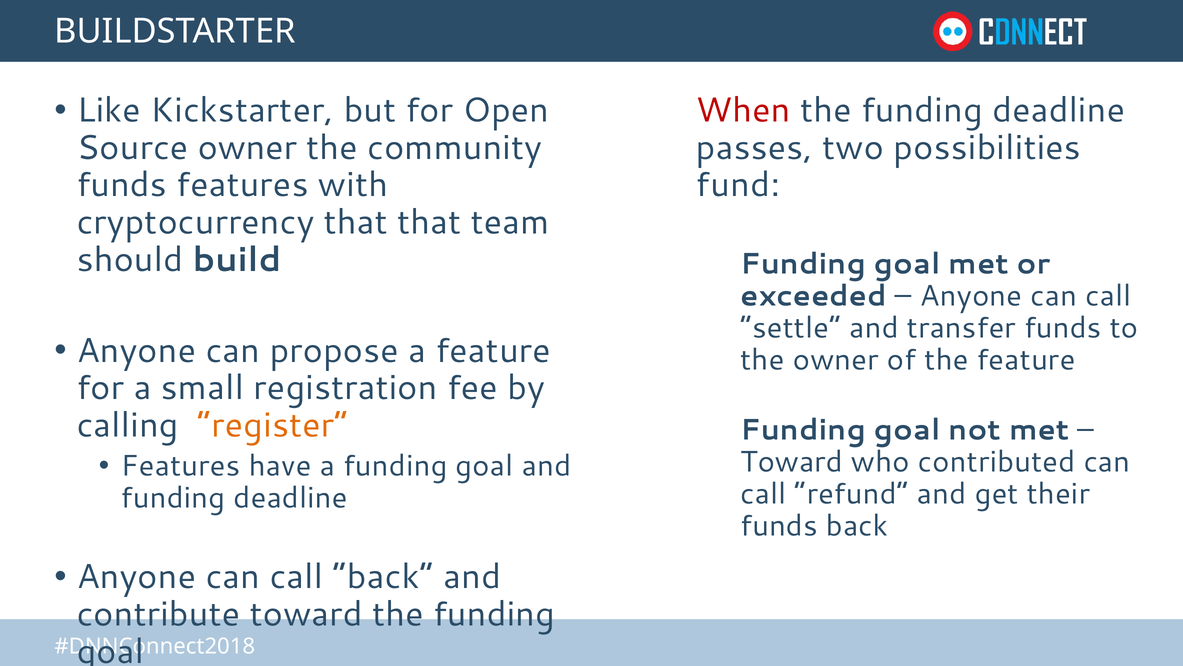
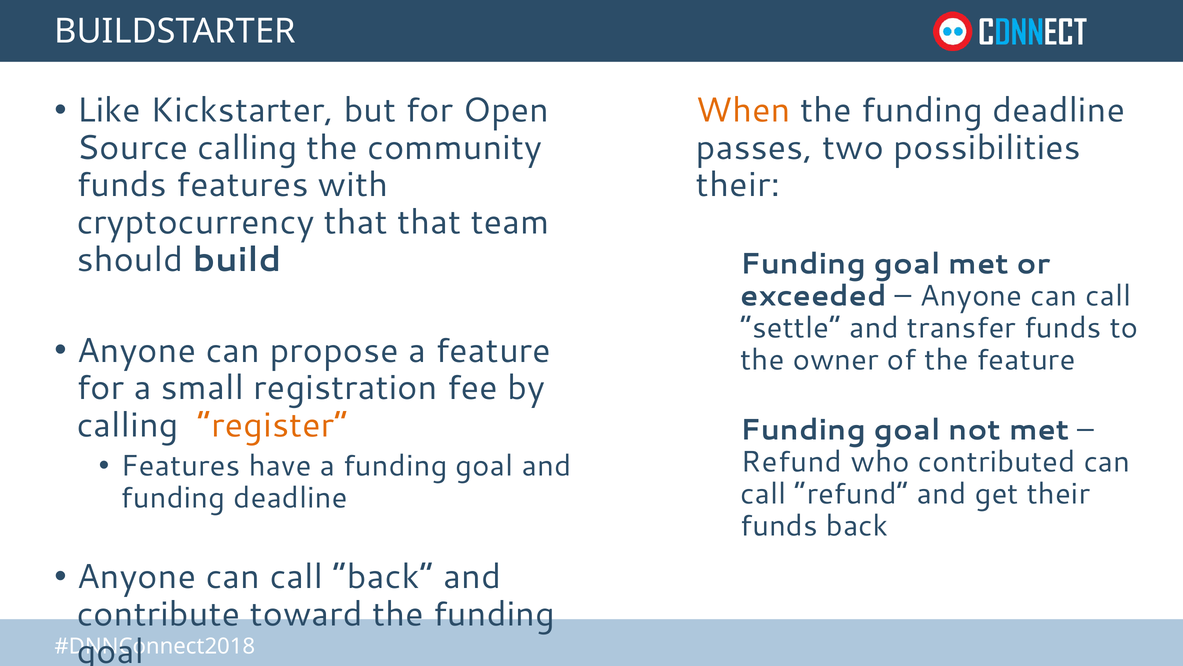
When colour: red -> orange
Source owner: owner -> calling
fund at (738, 185): fund -> their
Toward at (792, 461): Toward -> Refund
